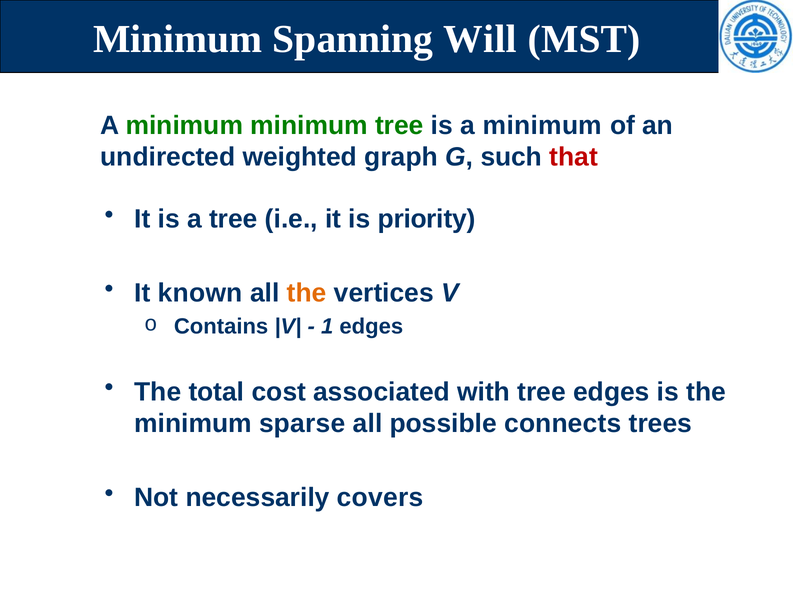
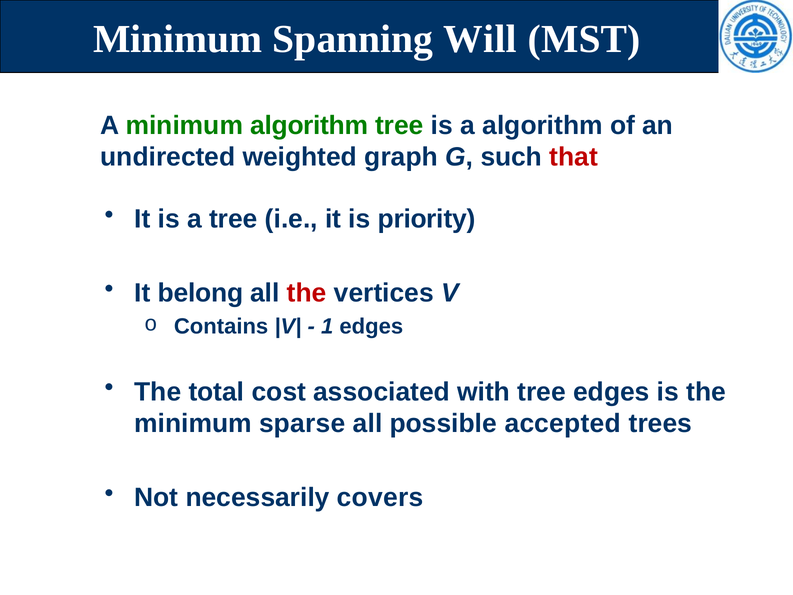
minimum minimum: minimum -> algorithm
is a minimum: minimum -> algorithm
known: known -> belong
the at (307, 293) colour: orange -> red
connects: connects -> accepted
